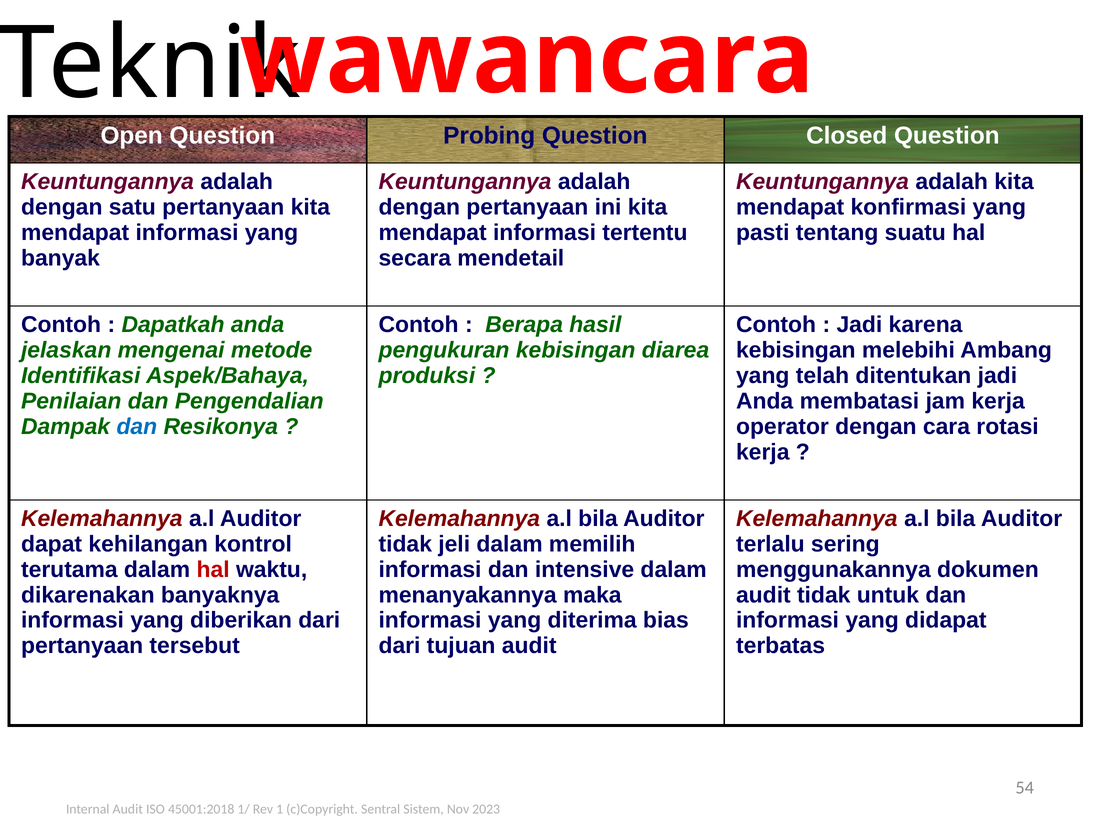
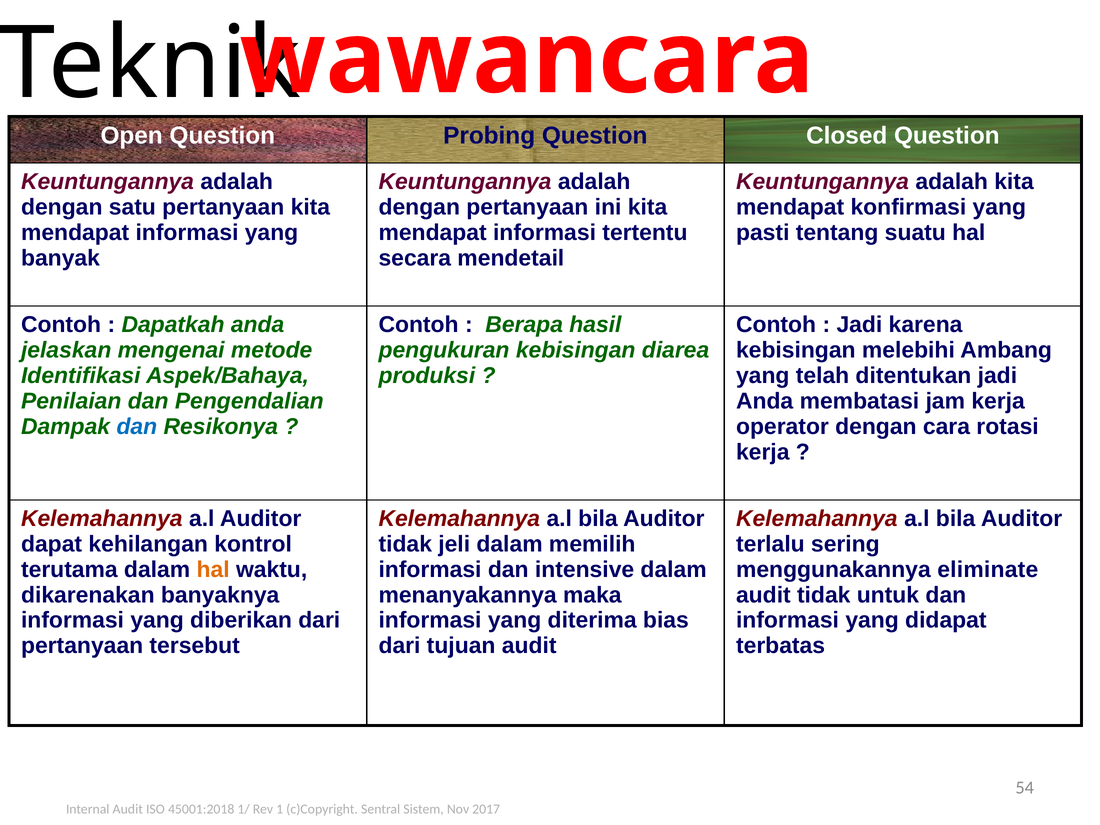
hal at (213, 570) colour: red -> orange
dokumen: dokumen -> eliminate
2023: 2023 -> 2017
